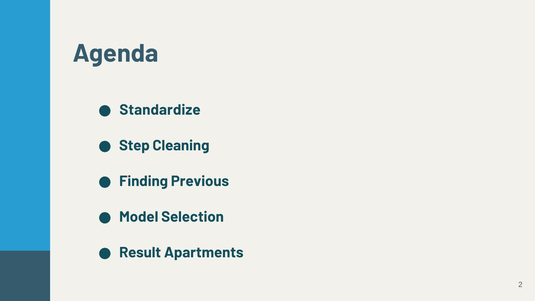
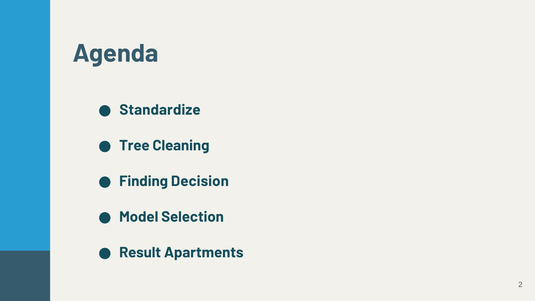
Step: Step -> Tree
Previous: Previous -> Decision
